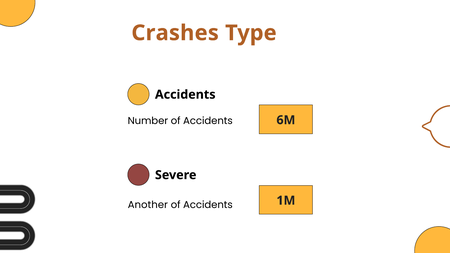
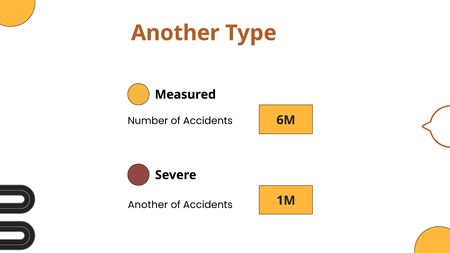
Crashes at (175, 33): Crashes -> Another
Accidents at (185, 95): Accidents -> Measured
